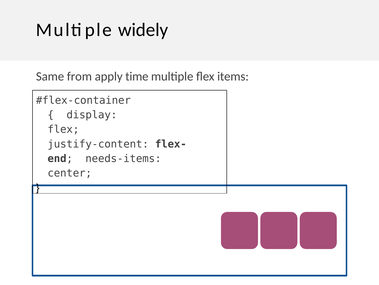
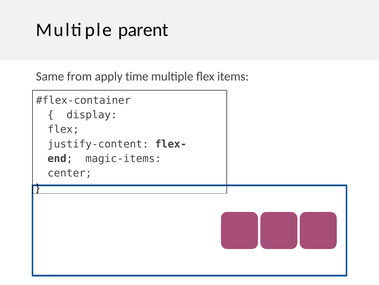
widely: widely -> parent
needs-items: needs-items -> magic-items
